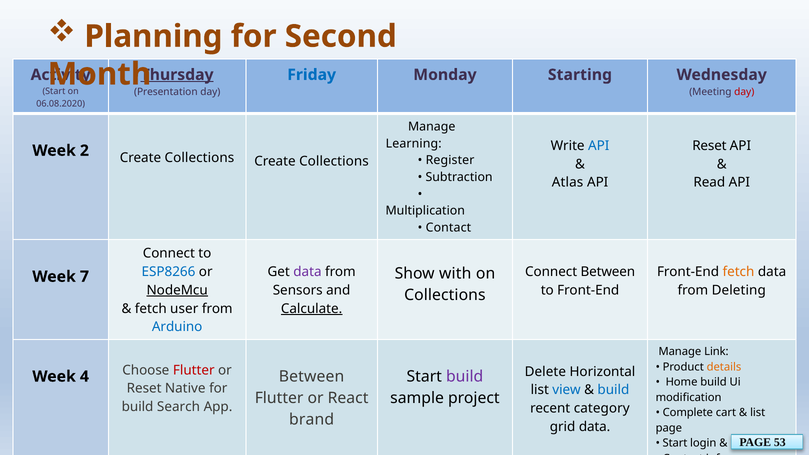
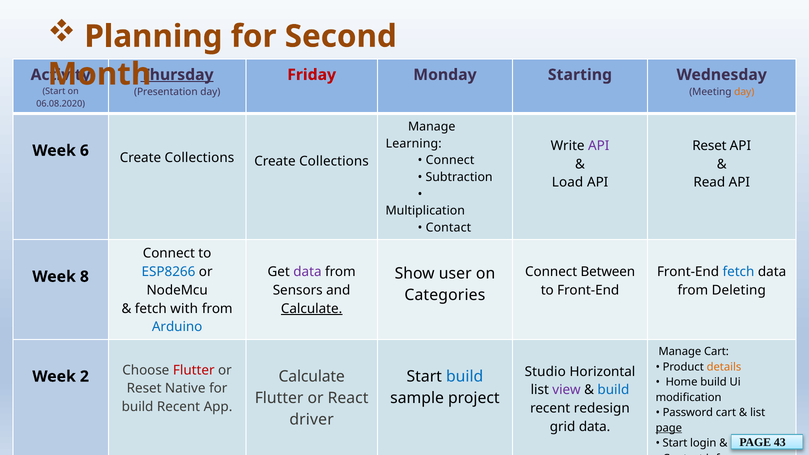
Friday colour: blue -> red
day at (744, 92) colour: red -> orange
API at (599, 146) colour: blue -> purple
2: 2 -> 6
Register at (450, 160): Register -> Connect
Atlas at (568, 183): Atlas -> Load
fetch at (738, 272) colour: orange -> blue
with: with -> user
7 at (84, 277): 7 -> 8
NodeMcu underline: present -> none
Collections at (445, 295): Collections -> Categories
user: user -> with
Manage Link: Link -> Cart
Delete: Delete -> Studio
Between at (312, 377): Between -> Calculate
build at (465, 377) colour: purple -> blue
4: 4 -> 2
view colour: blue -> purple
Search at (178, 407): Search -> Recent
recent category: category -> redesign
Complete at (688, 413): Complete -> Password
brand at (312, 419): brand -> driver
page at (669, 428) underline: none -> present
53: 53 -> 43
